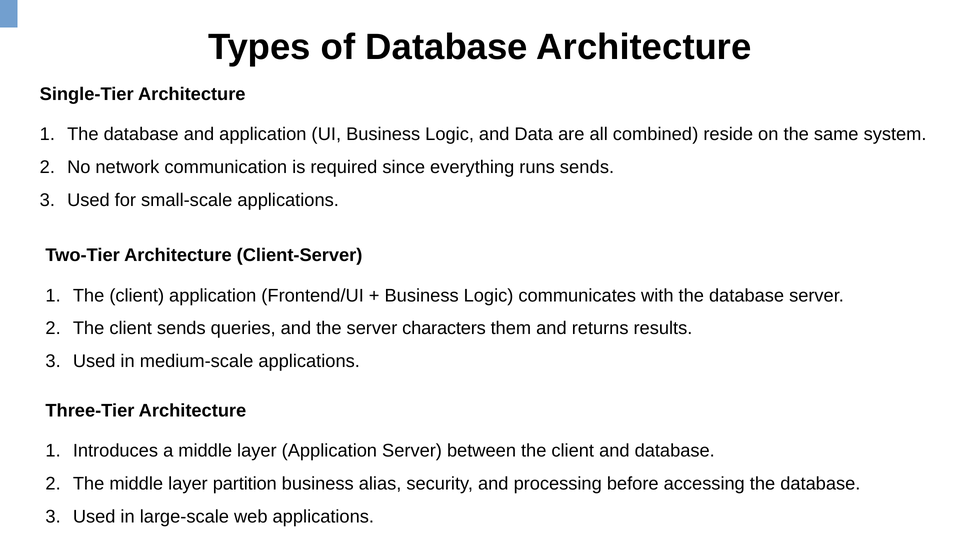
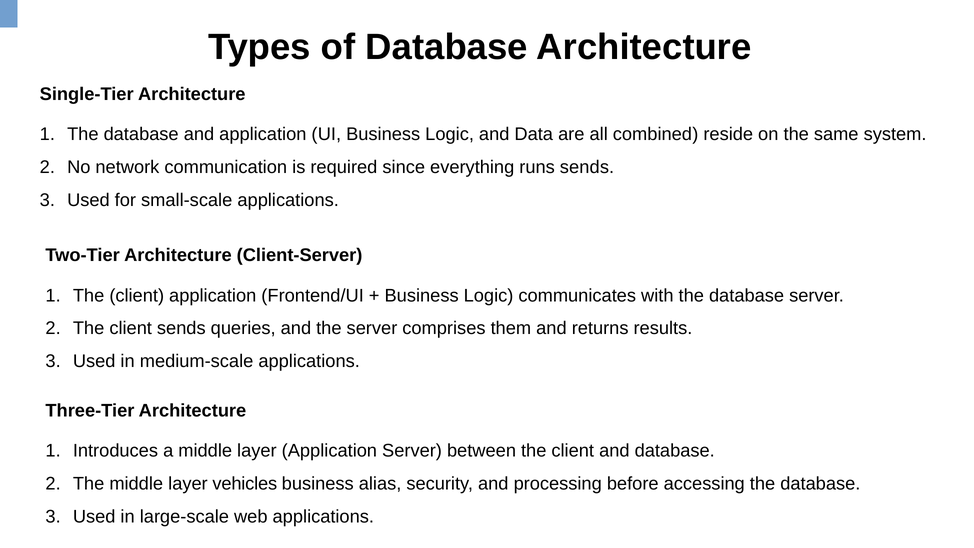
characters: characters -> comprises
partition: partition -> vehicles
